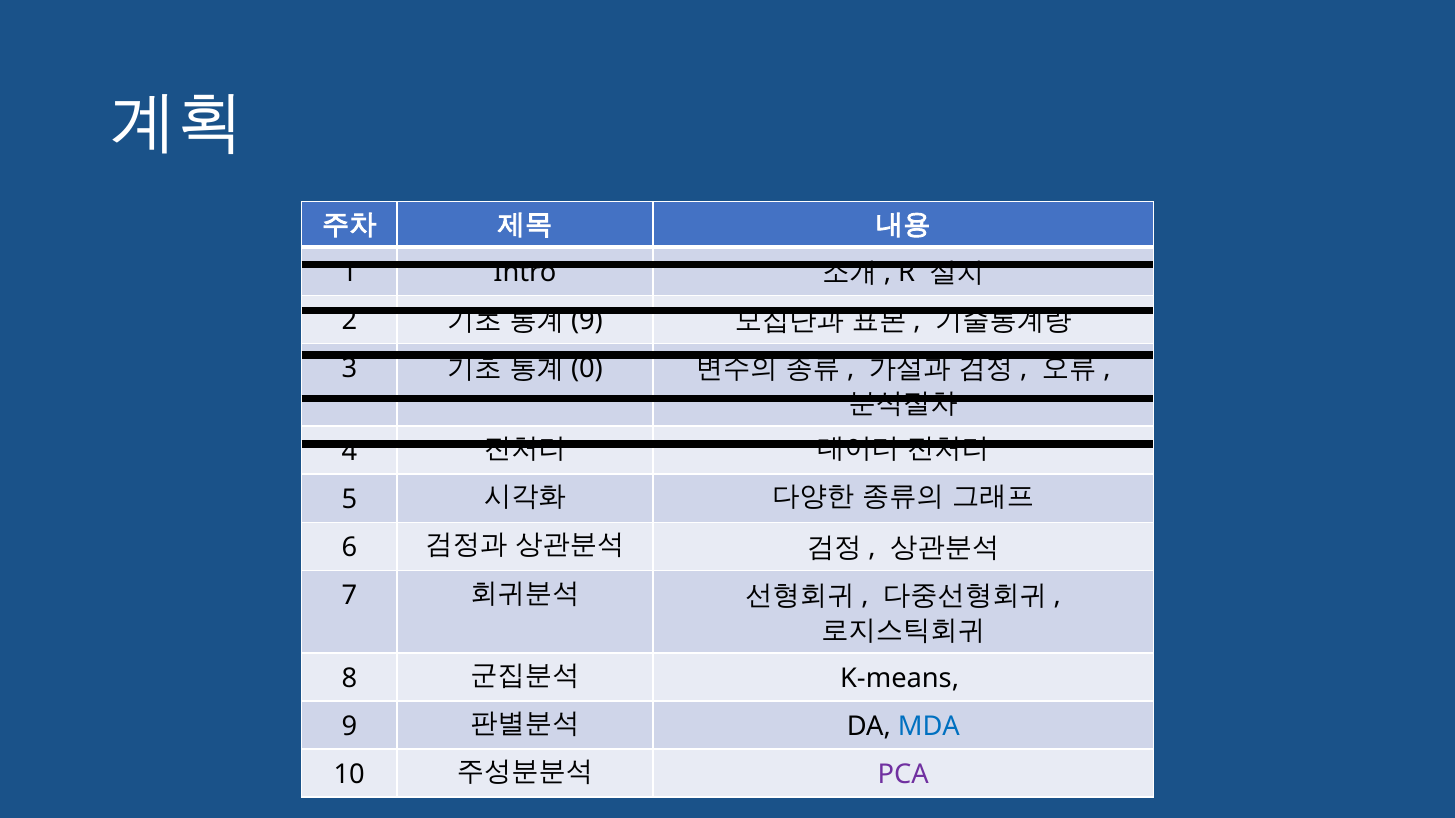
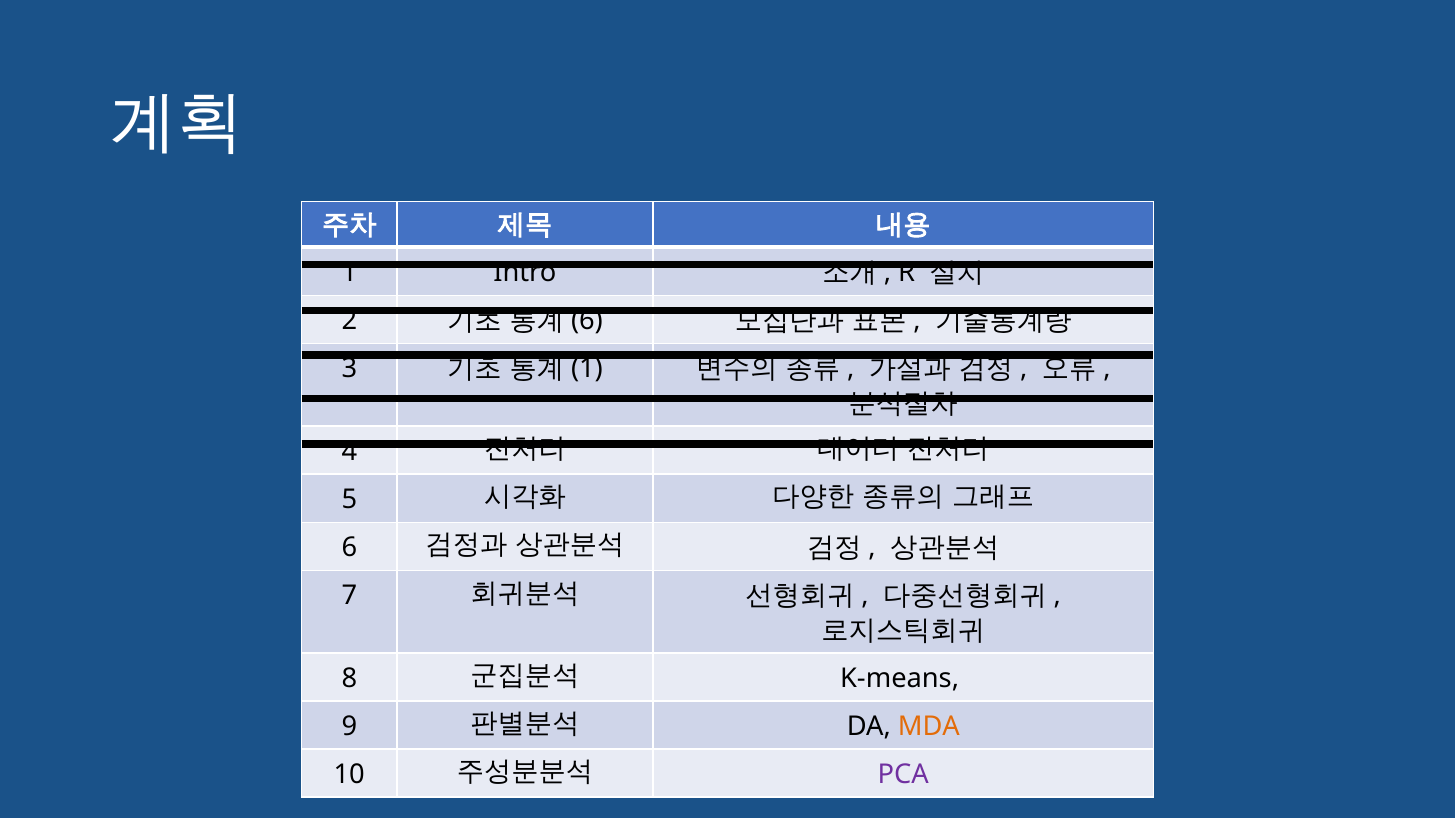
9 at (587, 321): 9 -> 6
0 at (587, 369): 0 -> 1
MDA colour: blue -> orange
